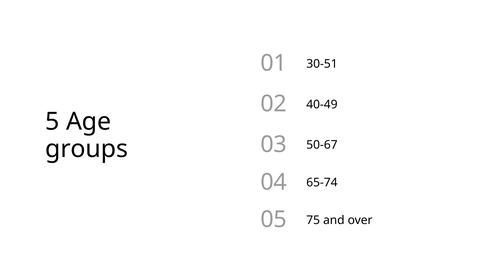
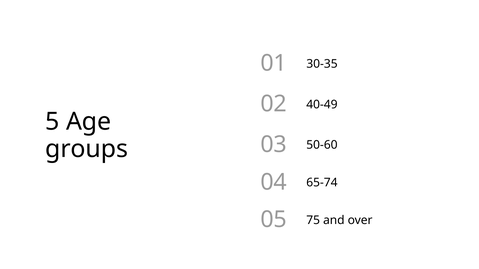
30-51: 30-51 -> 30-35
50-67: 50-67 -> 50-60
